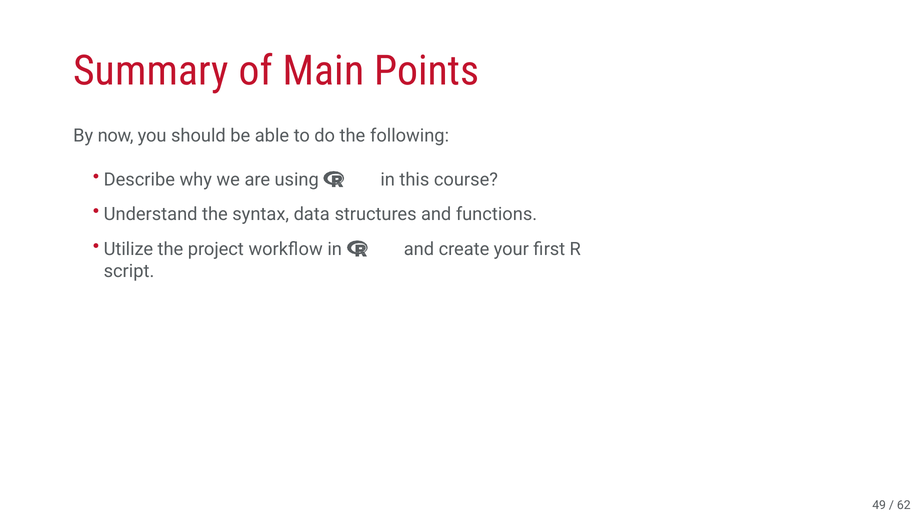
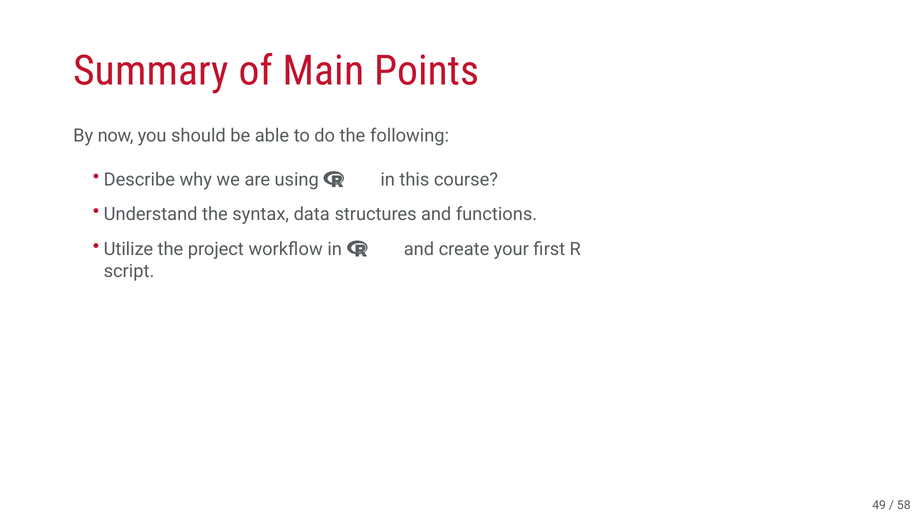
62: 62 -> 58
